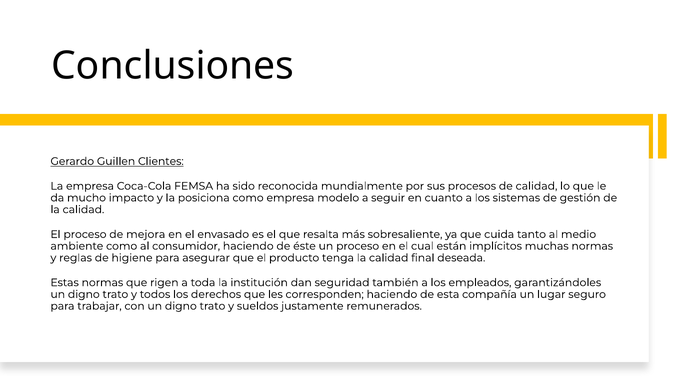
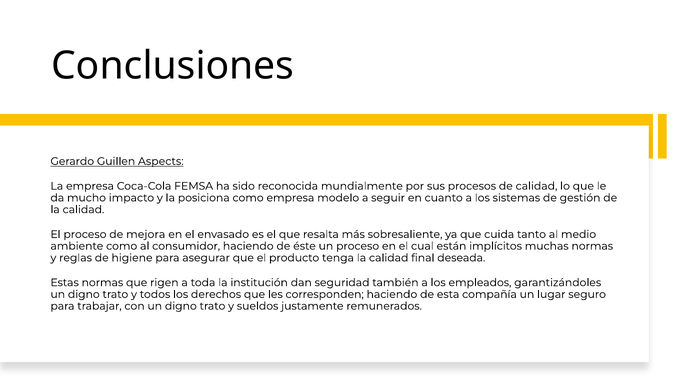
Clientes: Clientes -> Aspects
